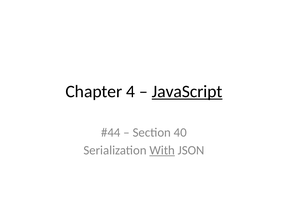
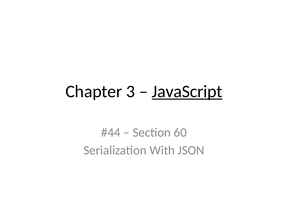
4: 4 -> 3
40: 40 -> 60
With underline: present -> none
